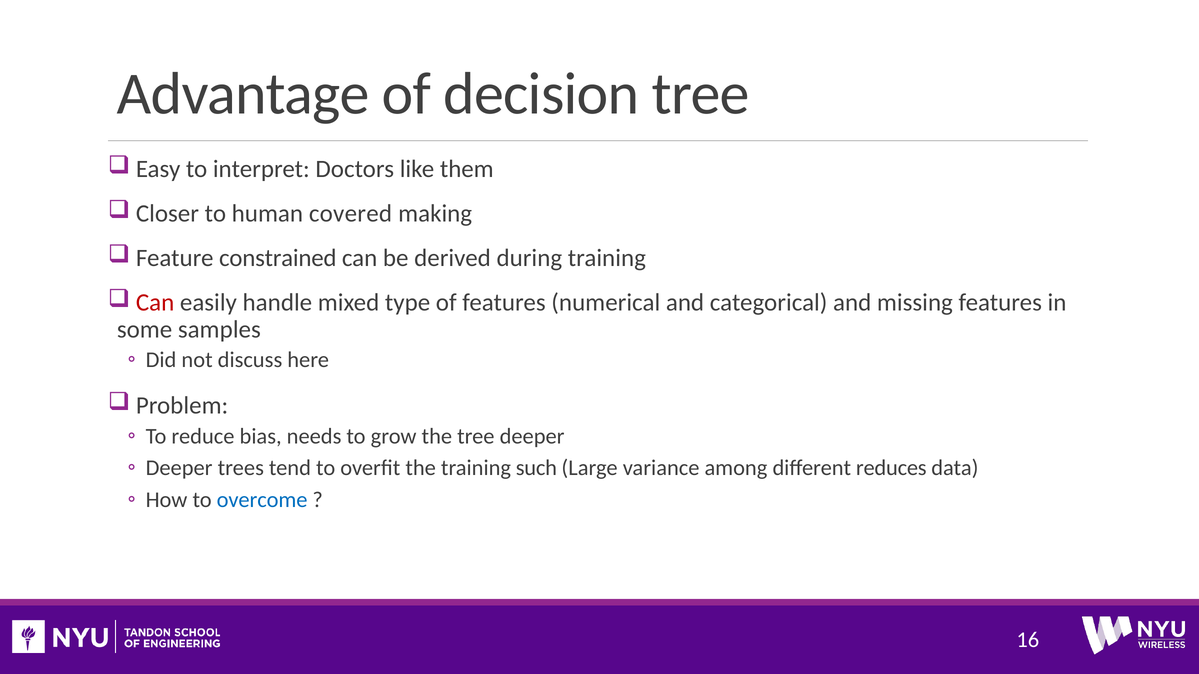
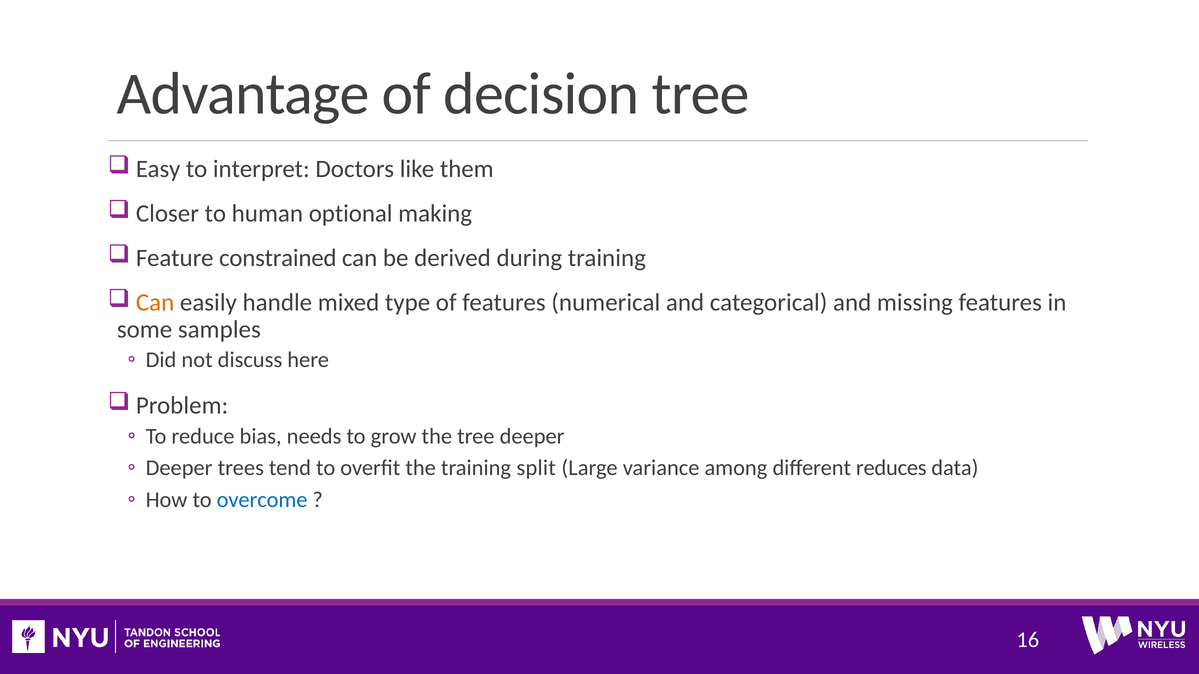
covered: covered -> optional
Can at (155, 303) colour: red -> orange
such: such -> split
